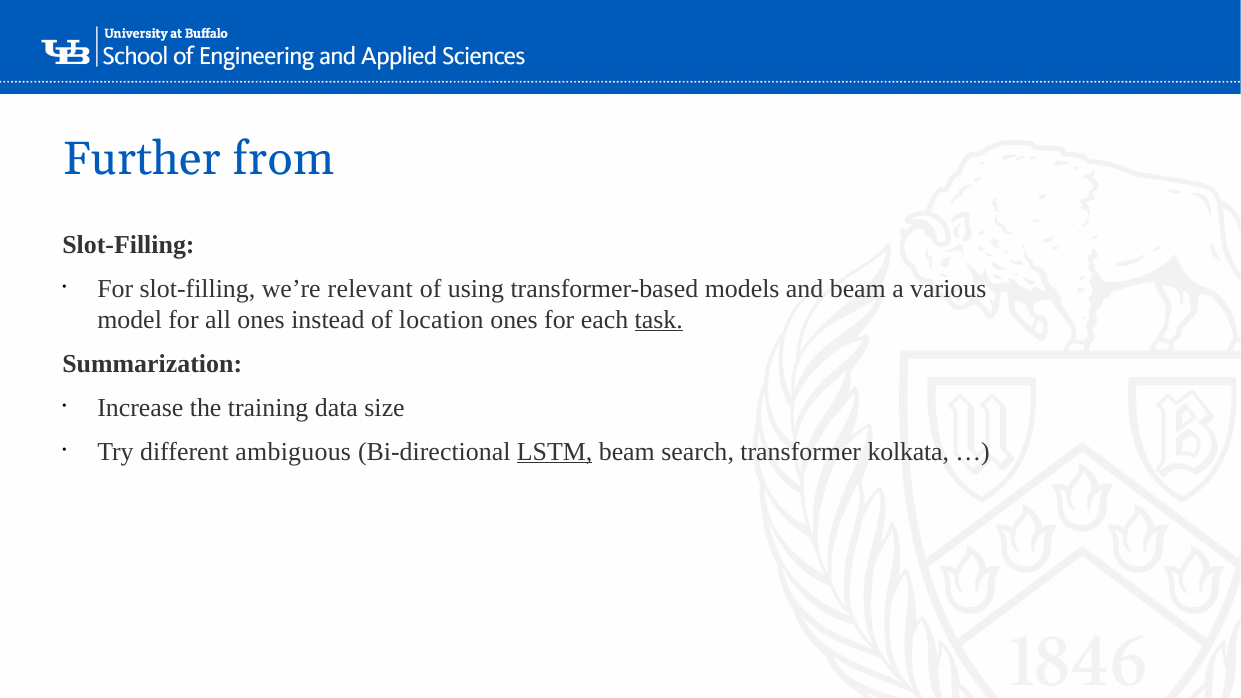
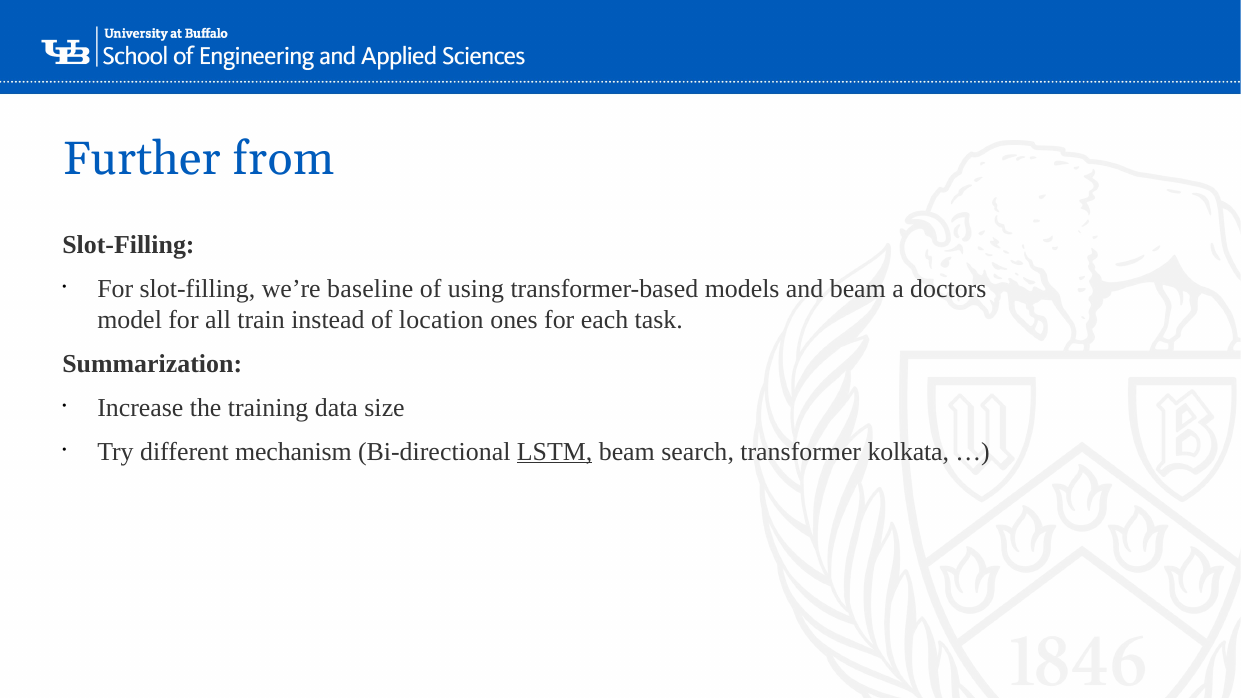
relevant: relevant -> baseline
various: various -> doctors
all ones: ones -> train
task underline: present -> none
ambiguous: ambiguous -> mechanism
